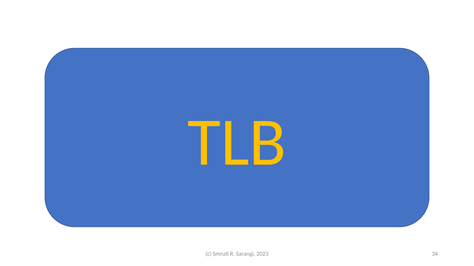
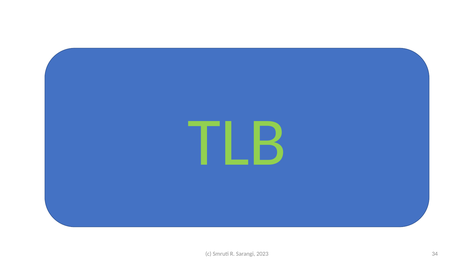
TLB colour: yellow -> light green
